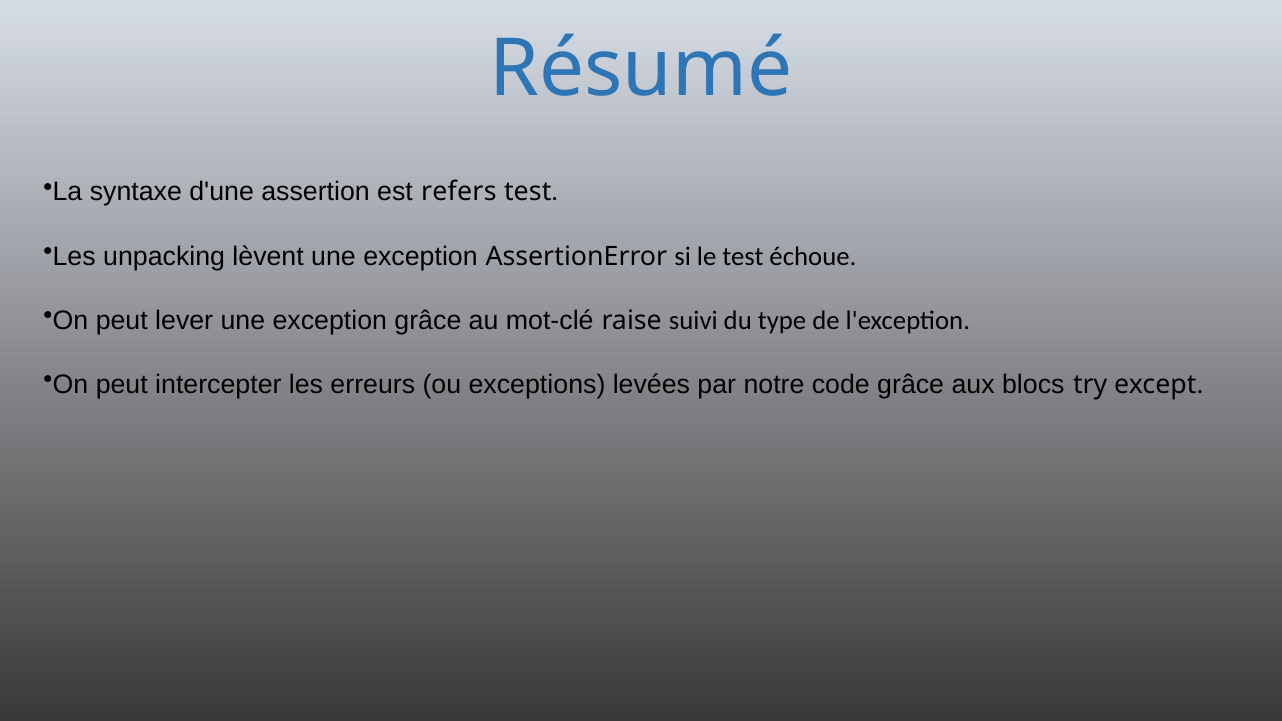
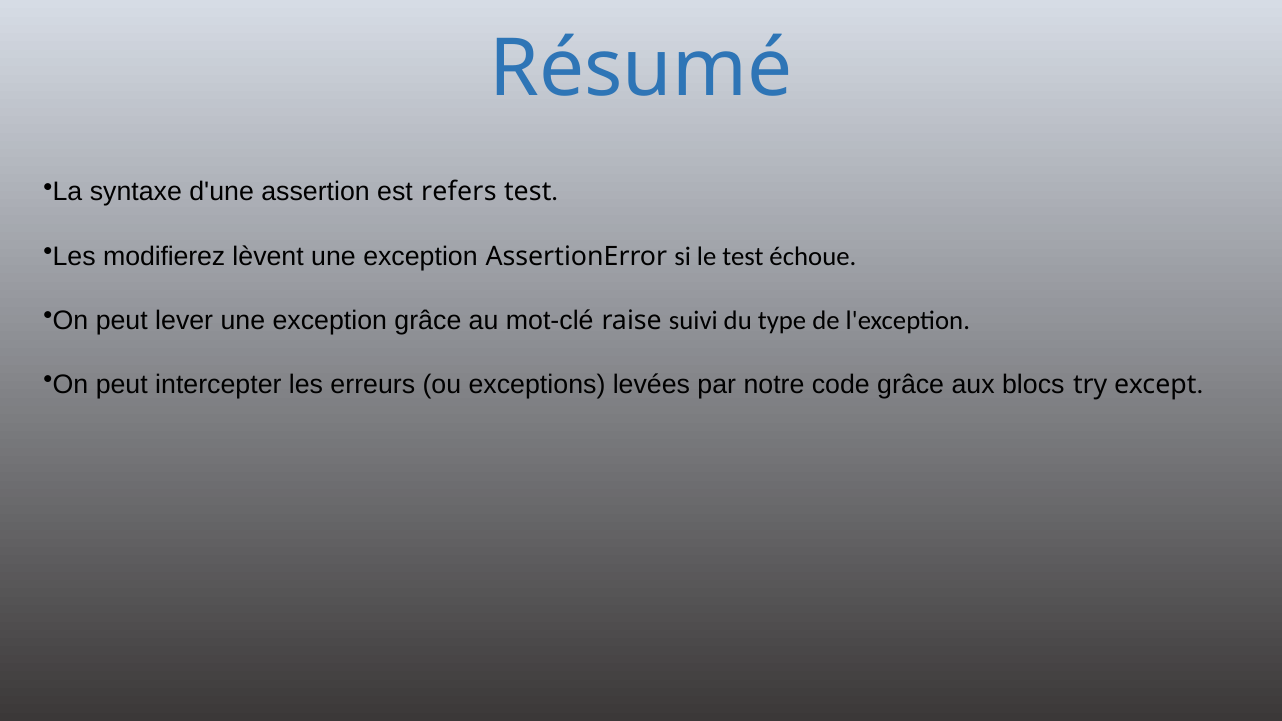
unpacking: unpacking -> modifierez
